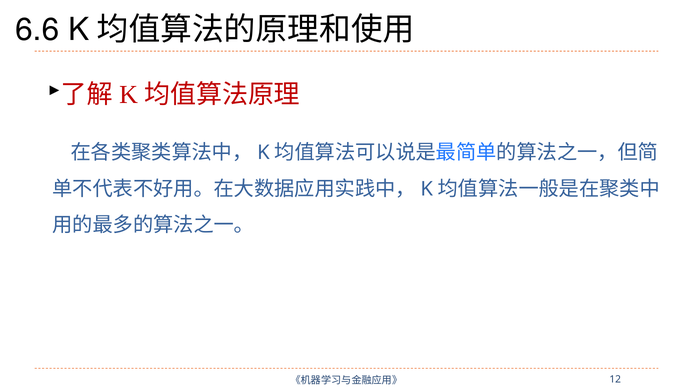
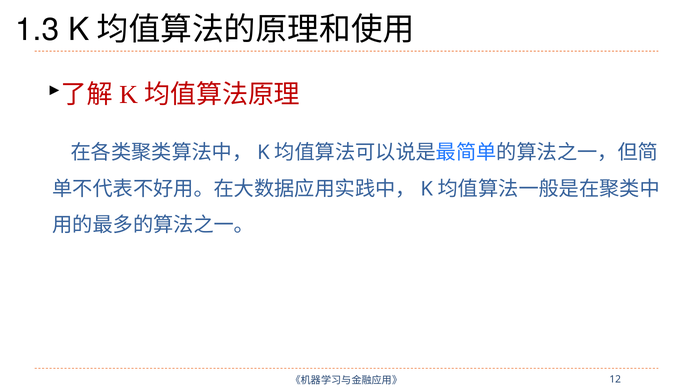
6.6: 6.6 -> 1.3
